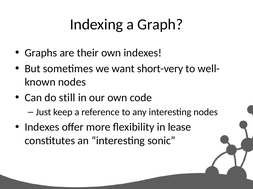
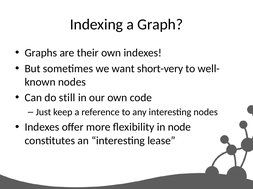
lease: lease -> node
sonic: sonic -> lease
